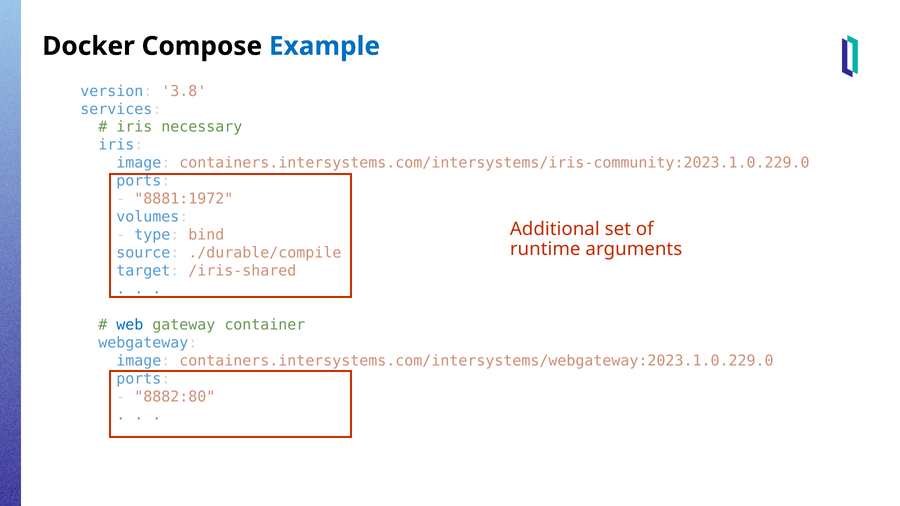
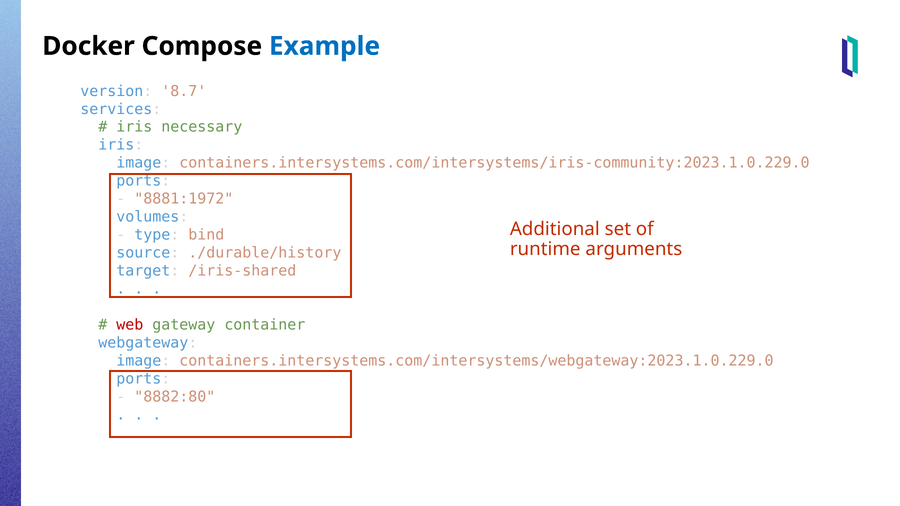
3.8: 3.8 -> 8.7
./durable/compile: ./durable/compile -> ./durable/history
web colour: blue -> red
